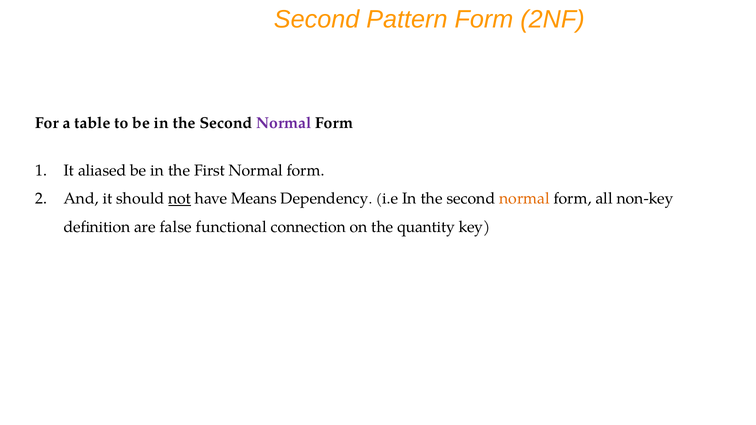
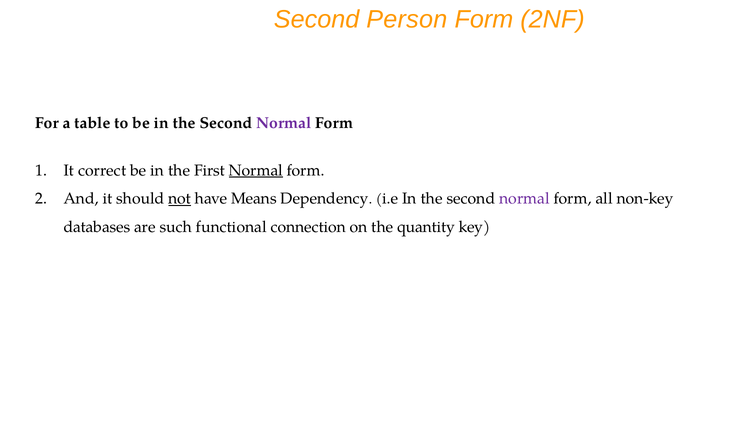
Pattern: Pattern -> Person
aliased: aliased -> correct
Normal at (256, 171) underline: none -> present
normal at (524, 199) colour: orange -> purple
definition: definition -> databases
false: false -> such
